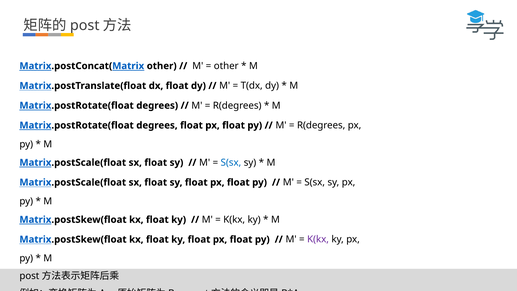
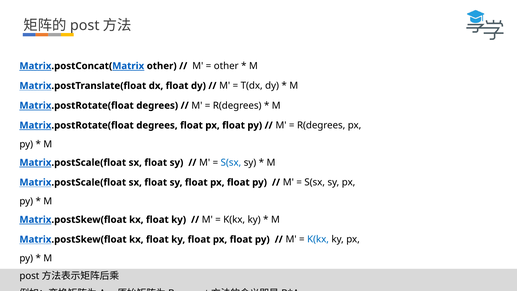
K(kx at (318, 239) colour: purple -> blue
